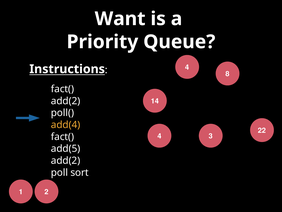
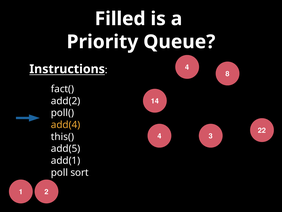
Want: Want -> Filled
fact( at (62, 136): fact( -> this(
add(2 at (66, 160): add(2 -> add(1
